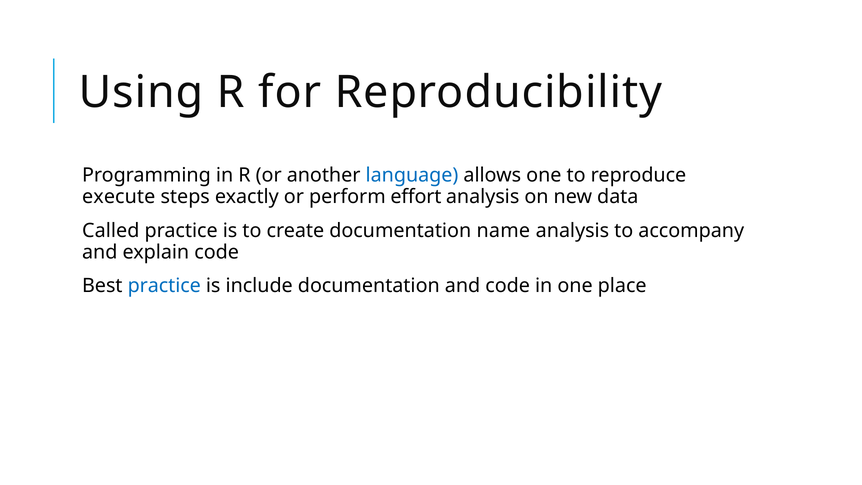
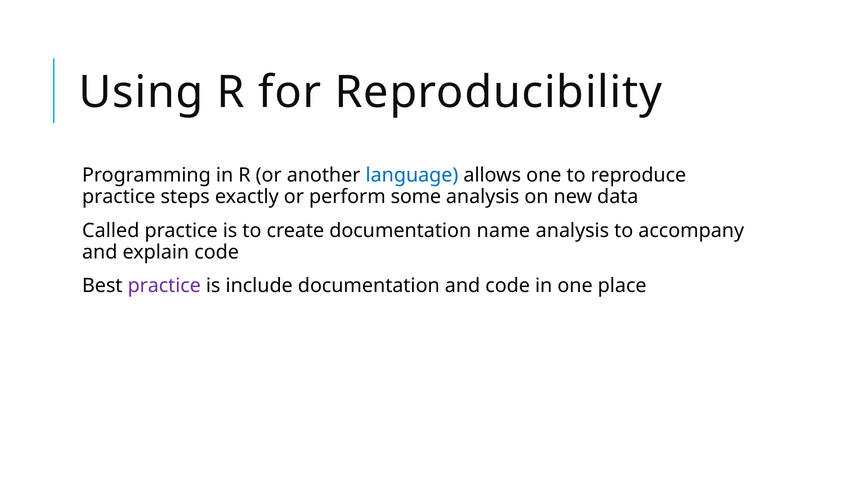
execute at (119, 197): execute -> practice
effort: effort -> some
practice at (164, 286) colour: blue -> purple
